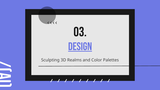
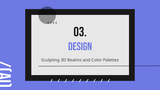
DeSIGN underline: present -> none
